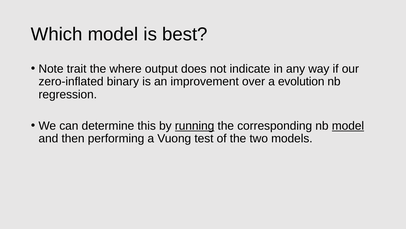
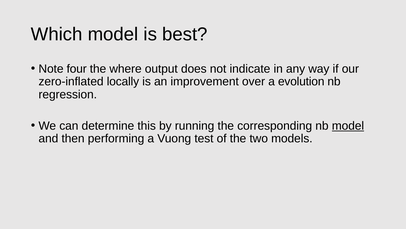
trait: trait -> four
binary: binary -> locally
running underline: present -> none
